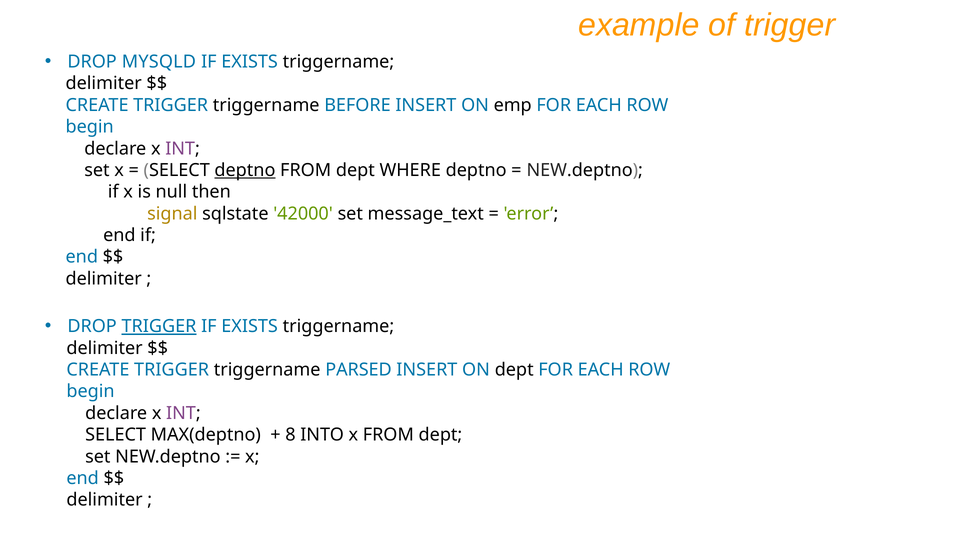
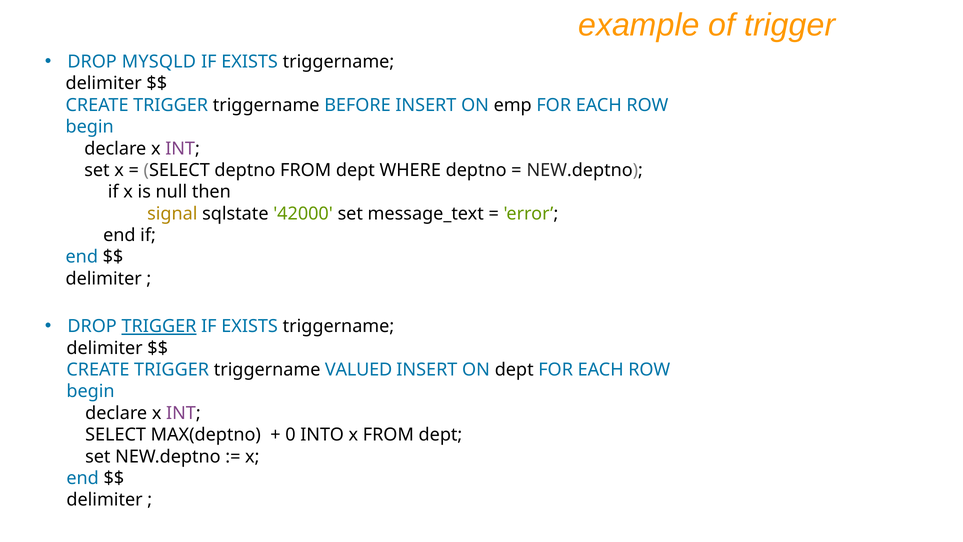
deptno at (245, 170) underline: present -> none
PARSED: PARSED -> VALUED
8: 8 -> 0
